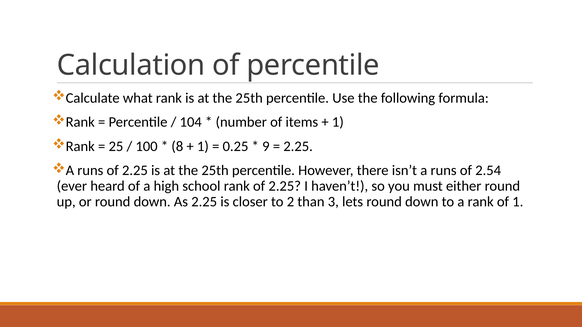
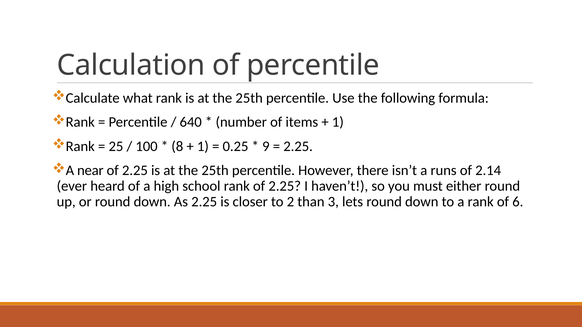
104: 104 -> 640
runs at (90, 171): runs -> near
2.54: 2.54 -> 2.14
of 1: 1 -> 6
